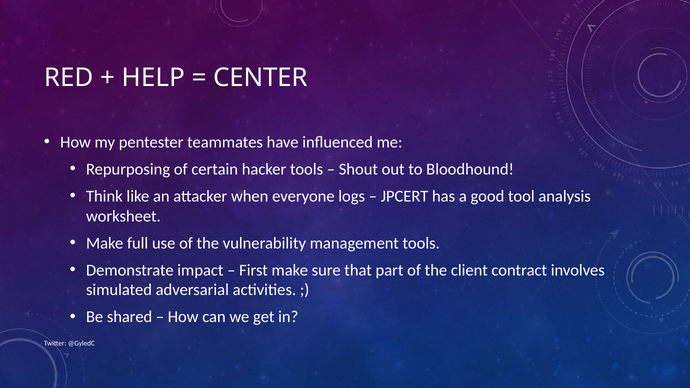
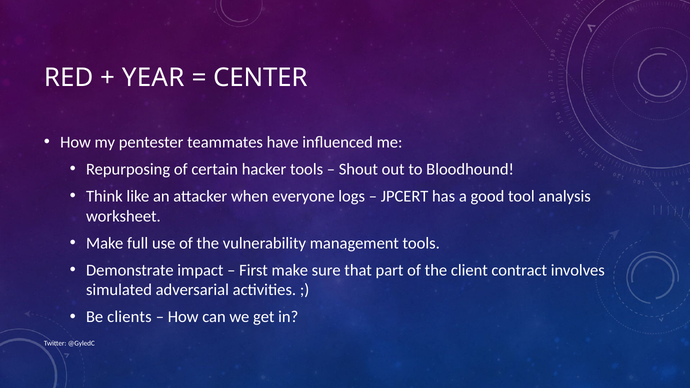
HELP: HELP -> YEAR
shared: shared -> clients
